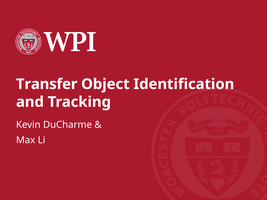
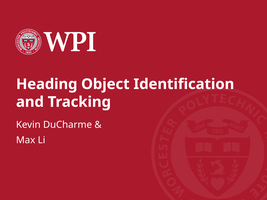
Transfer: Transfer -> Heading
